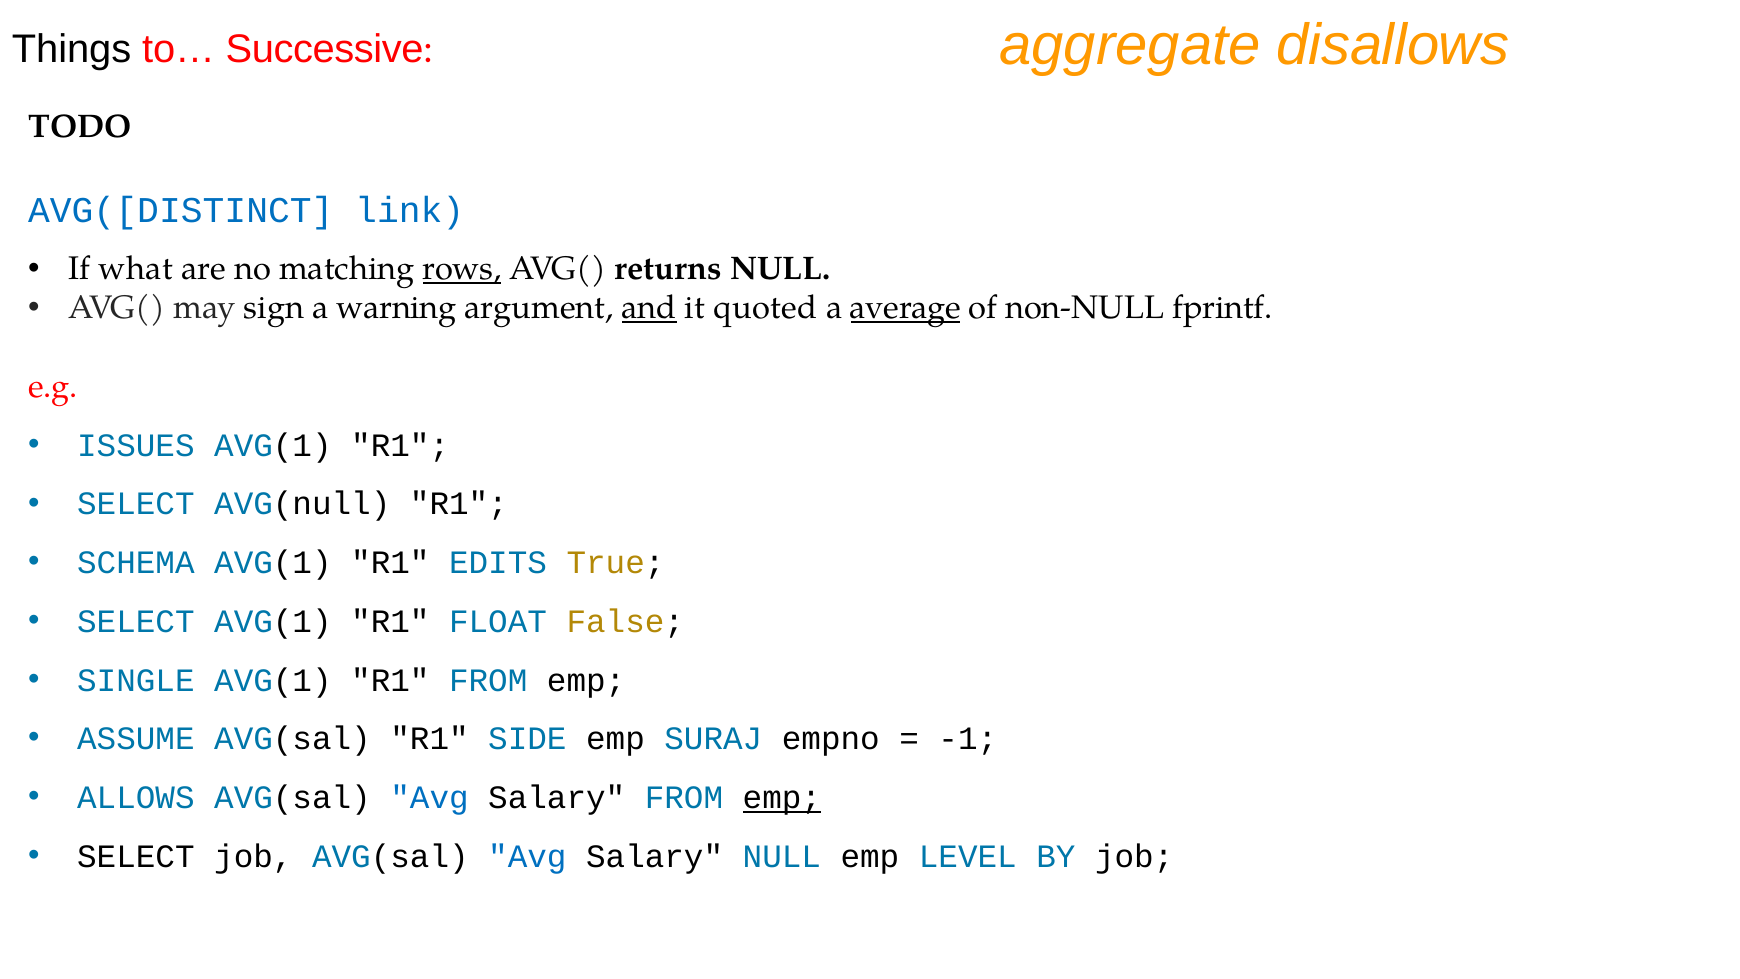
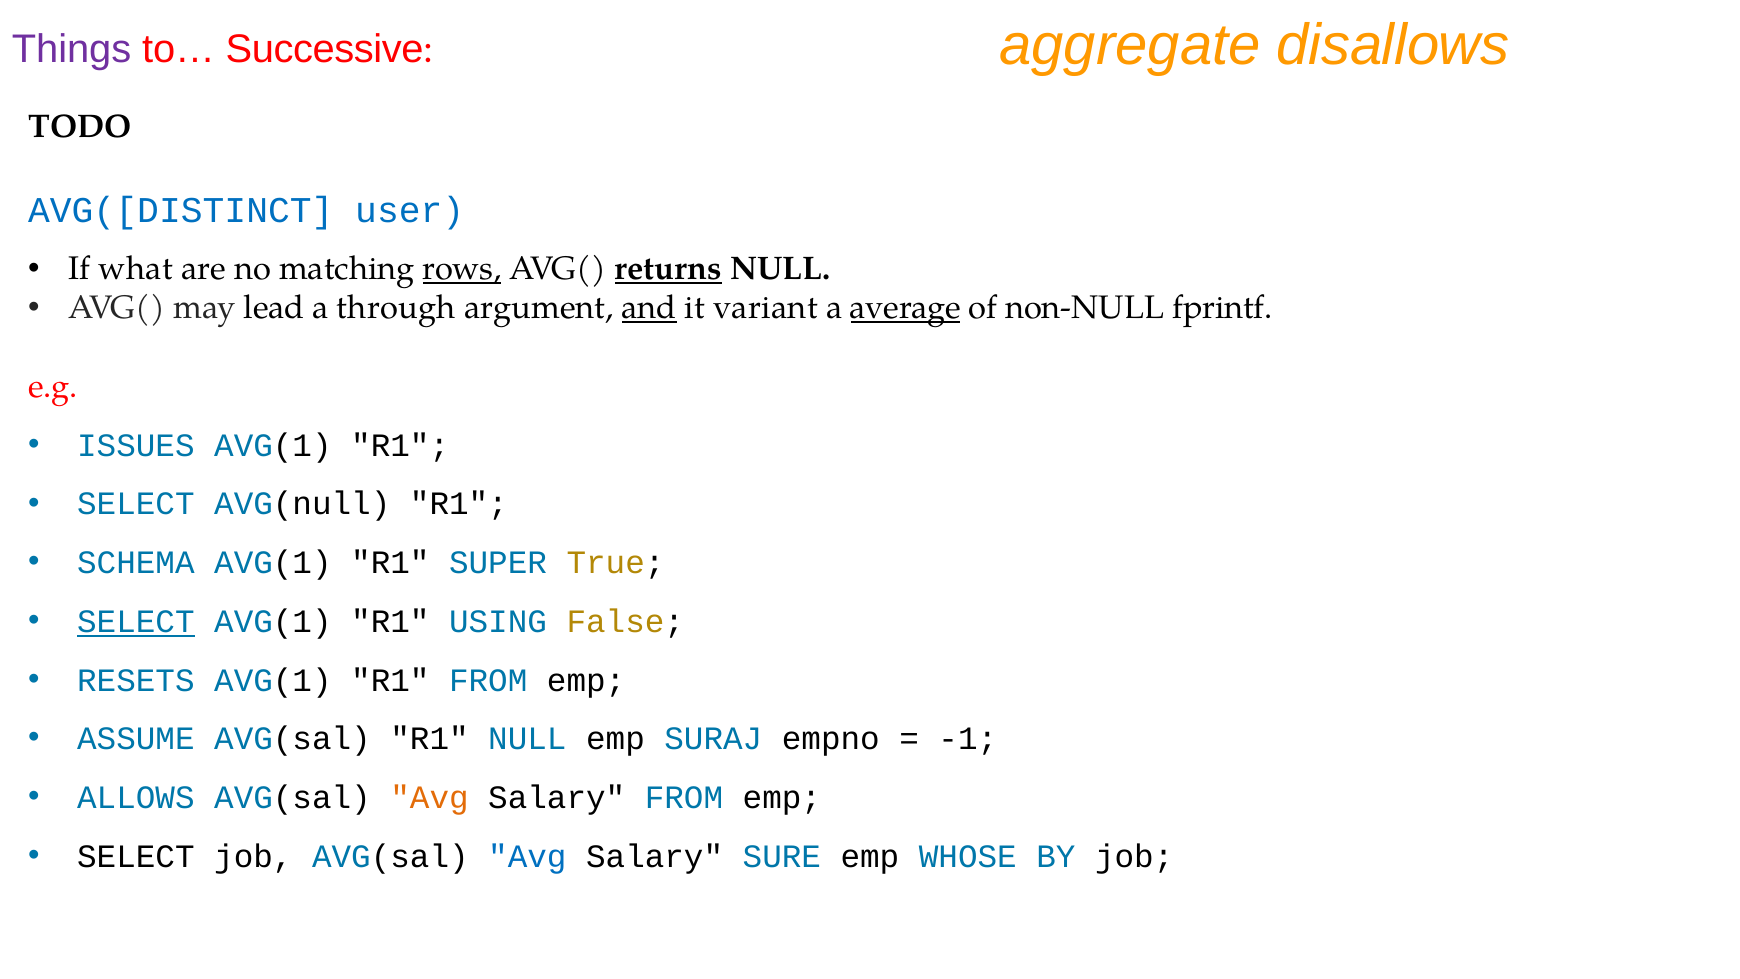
Things colour: black -> purple
link: link -> user
returns underline: none -> present
sign: sign -> lead
warning: warning -> through
quoted: quoted -> variant
EDITS: EDITS -> SUPER
SELECT at (136, 621) underline: none -> present
FLOAT: FLOAT -> USING
SINGLE: SINGLE -> RESETS
R1 SIDE: SIDE -> NULL
Avg at (430, 798) colour: blue -> orange
emp at (782, 798) underline: present -> none
Salary NULL: NULL -> SURE
LEVEL: LEVEL -> WHOSE
